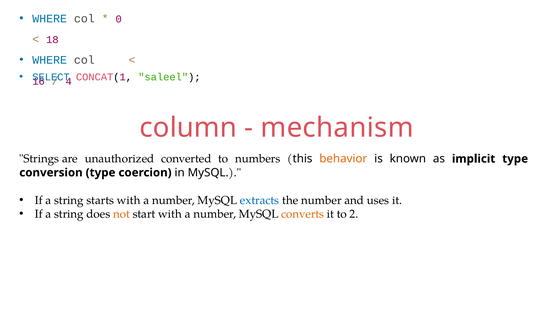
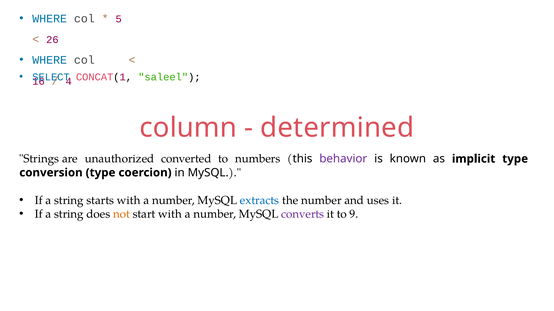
0: 0 -> 5
18: 18 -> 26
mechanism: mechanism -> determined
behavior colour: orange -> purple
converts colour: orange -> purple
2: 2 -> 9
